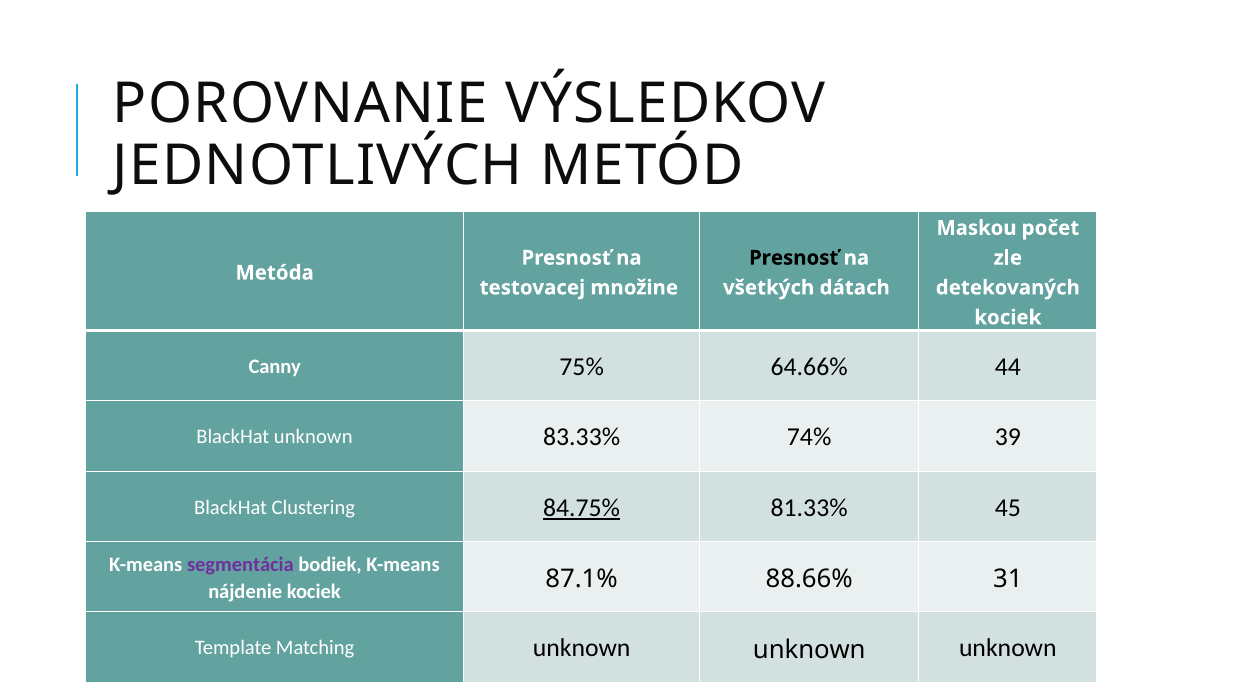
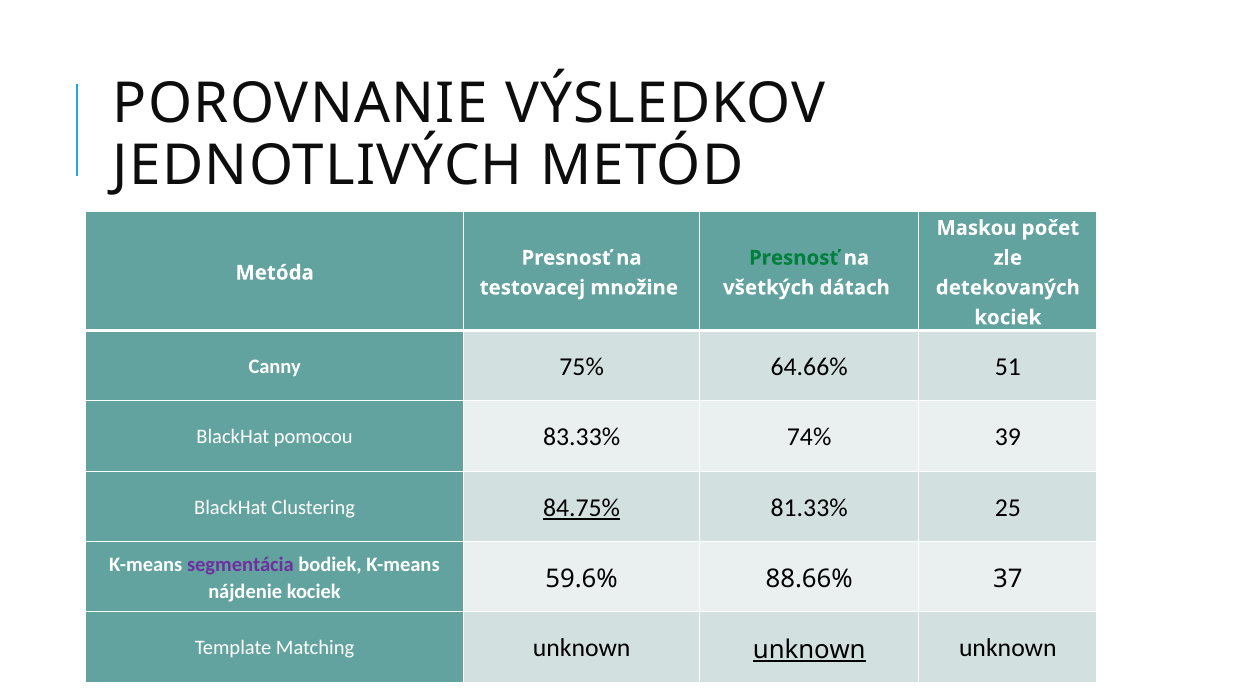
Presnosť at (794, 258) colour: black -> green
44: 44 -> 51
BlackHat unknown: unknown -> pomocou
45: 45 -> 25
87.1%: 87.1% -> 59.6%
31: 31 -> 37
unknown at (809, 650) underline: none -> present
